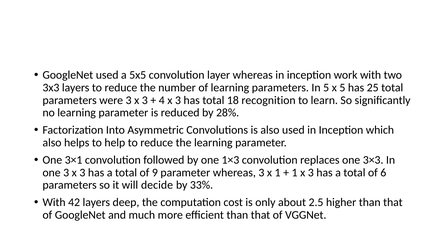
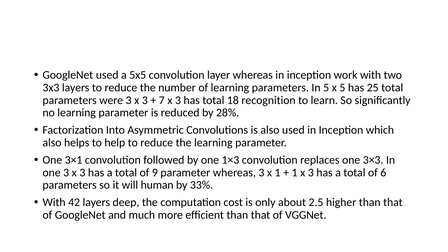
4: 4 -> 7
decide: decide -> human
